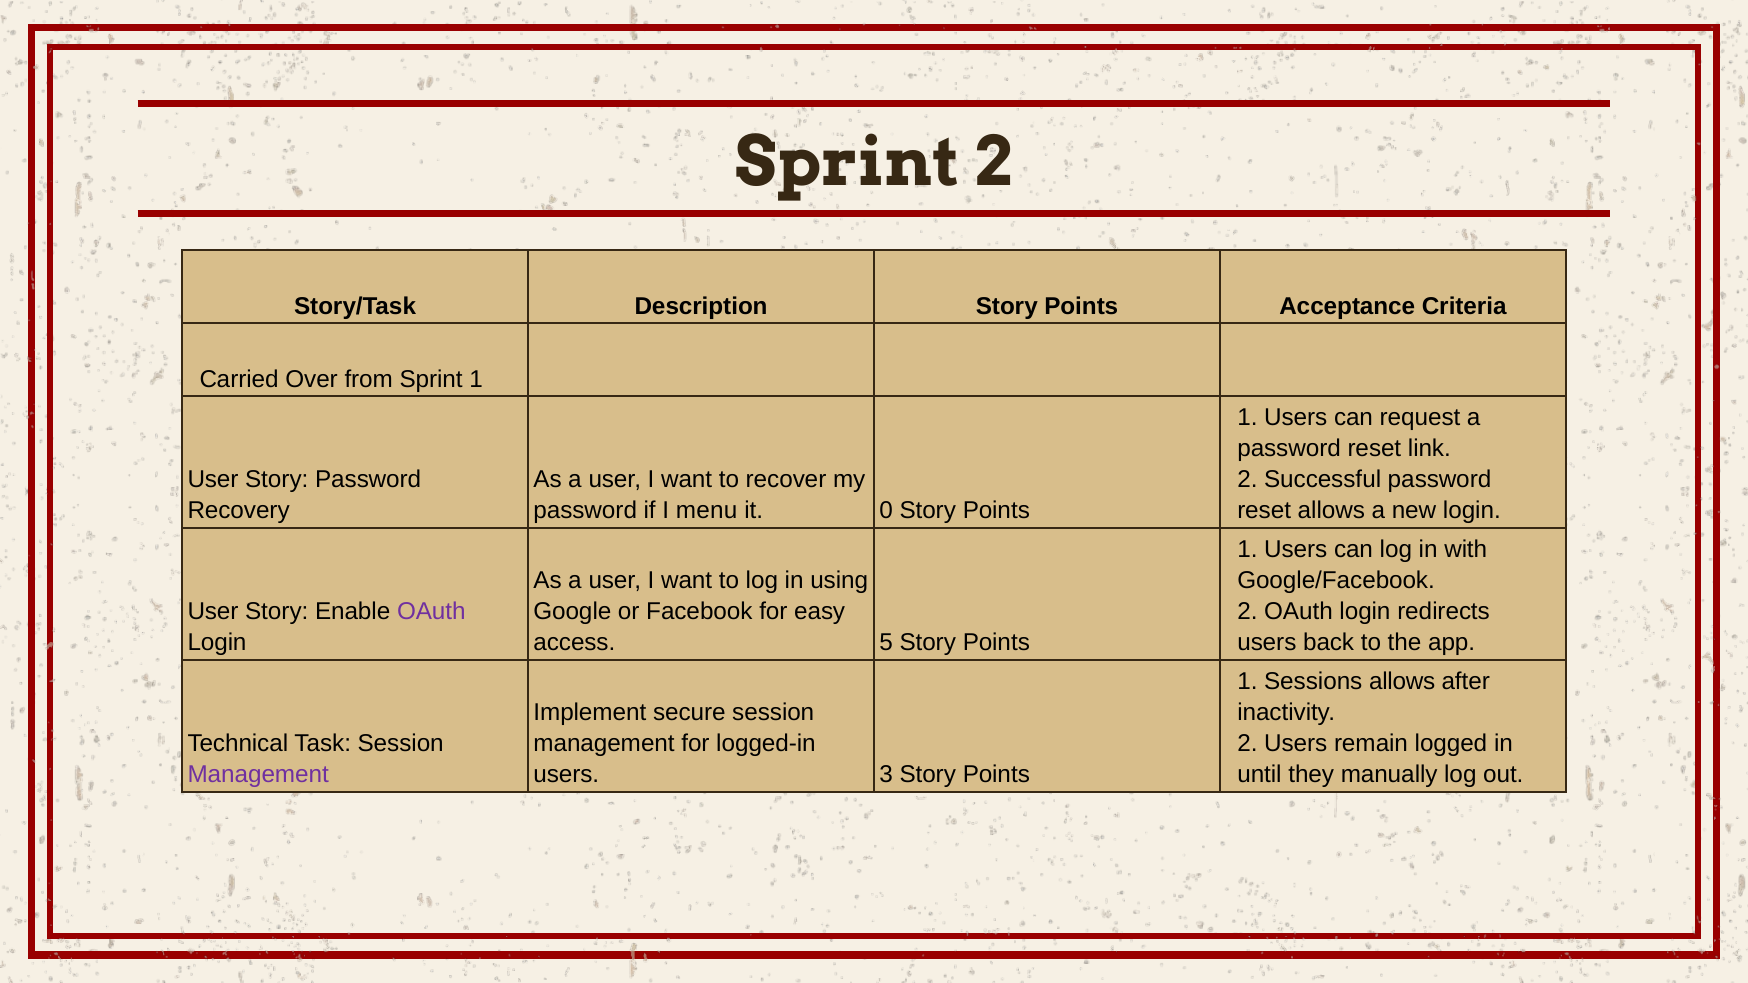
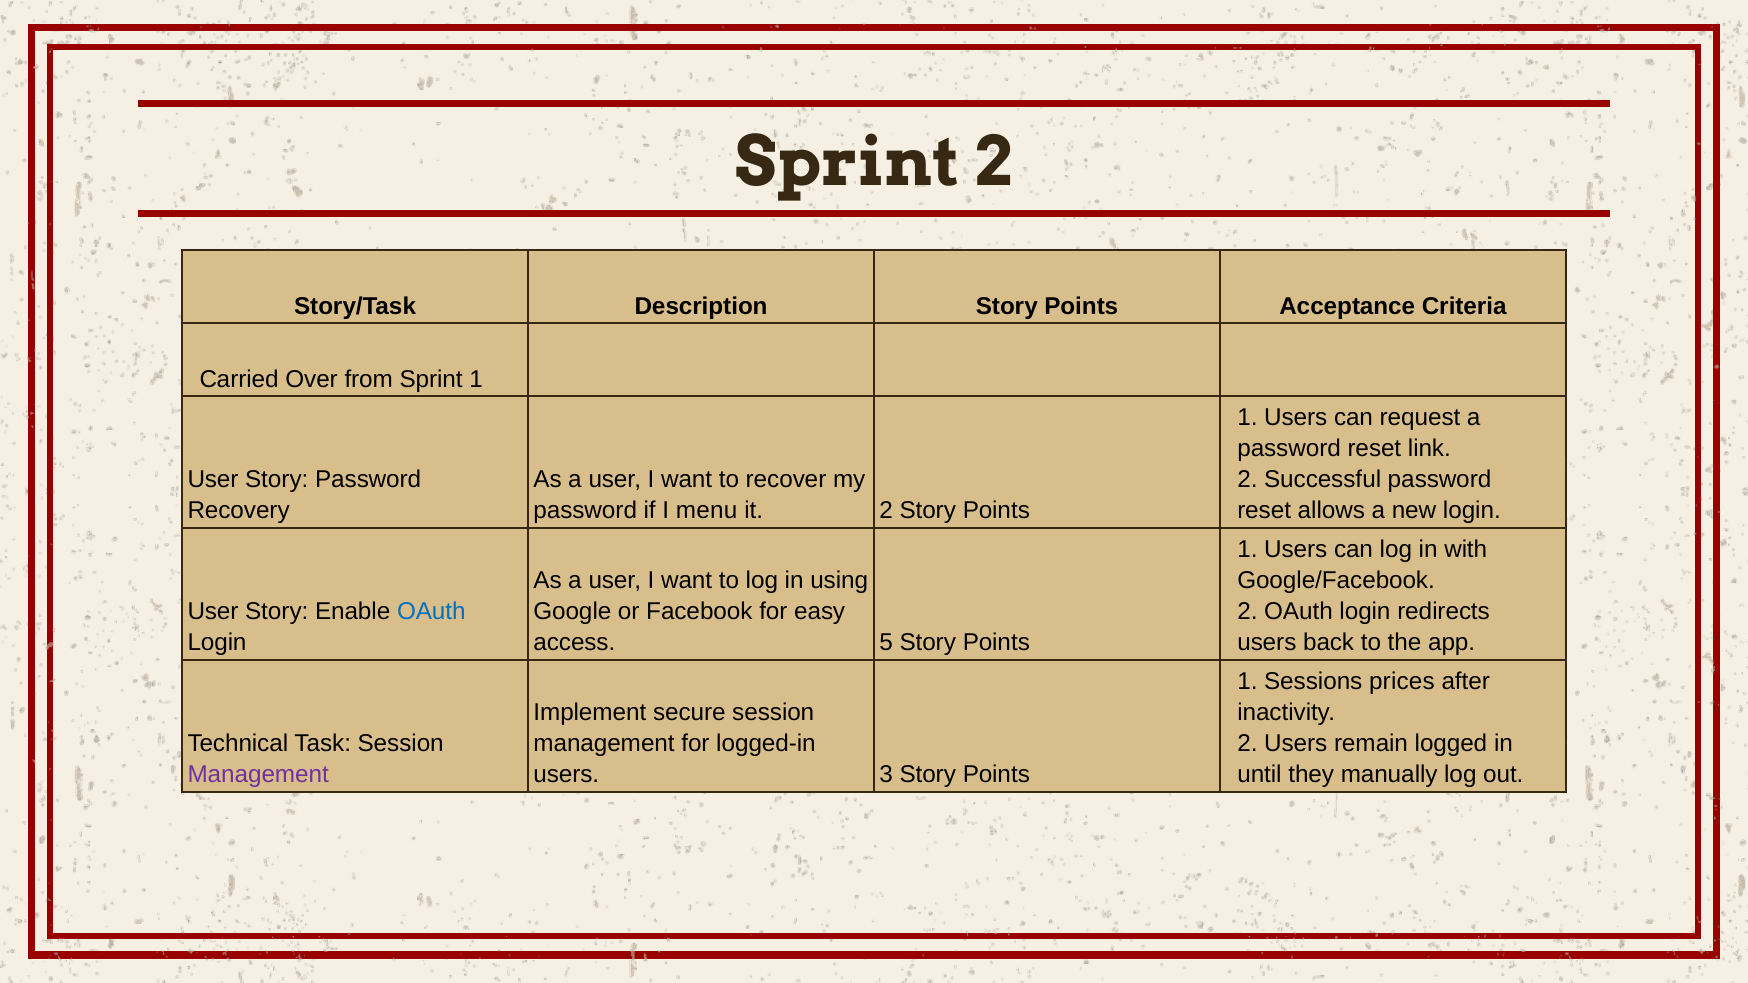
it 0: 0 -> 2
OAuth at (431, 612) colour: purple -> blue
Sessions allows: allows -> prices
